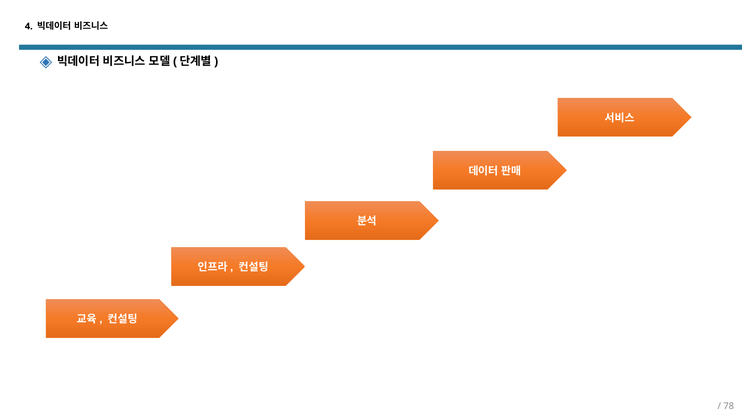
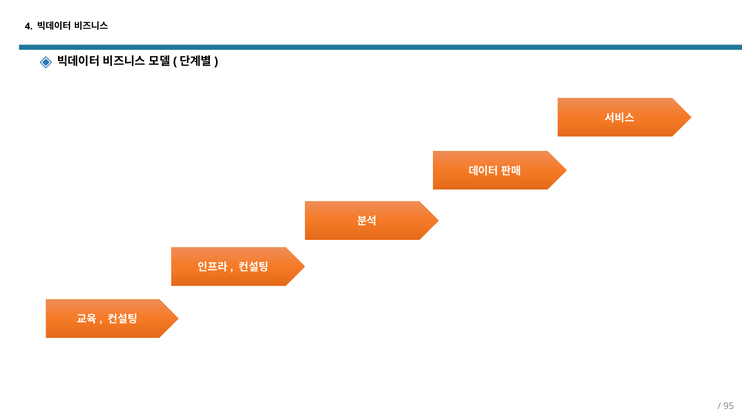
78: 78 -> 95
